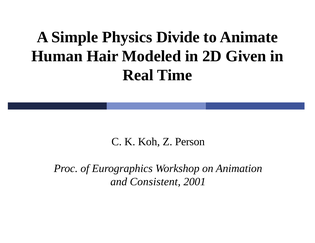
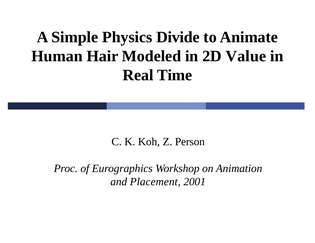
Given: Given -> Value
Consistent: Consistent -> Placement
